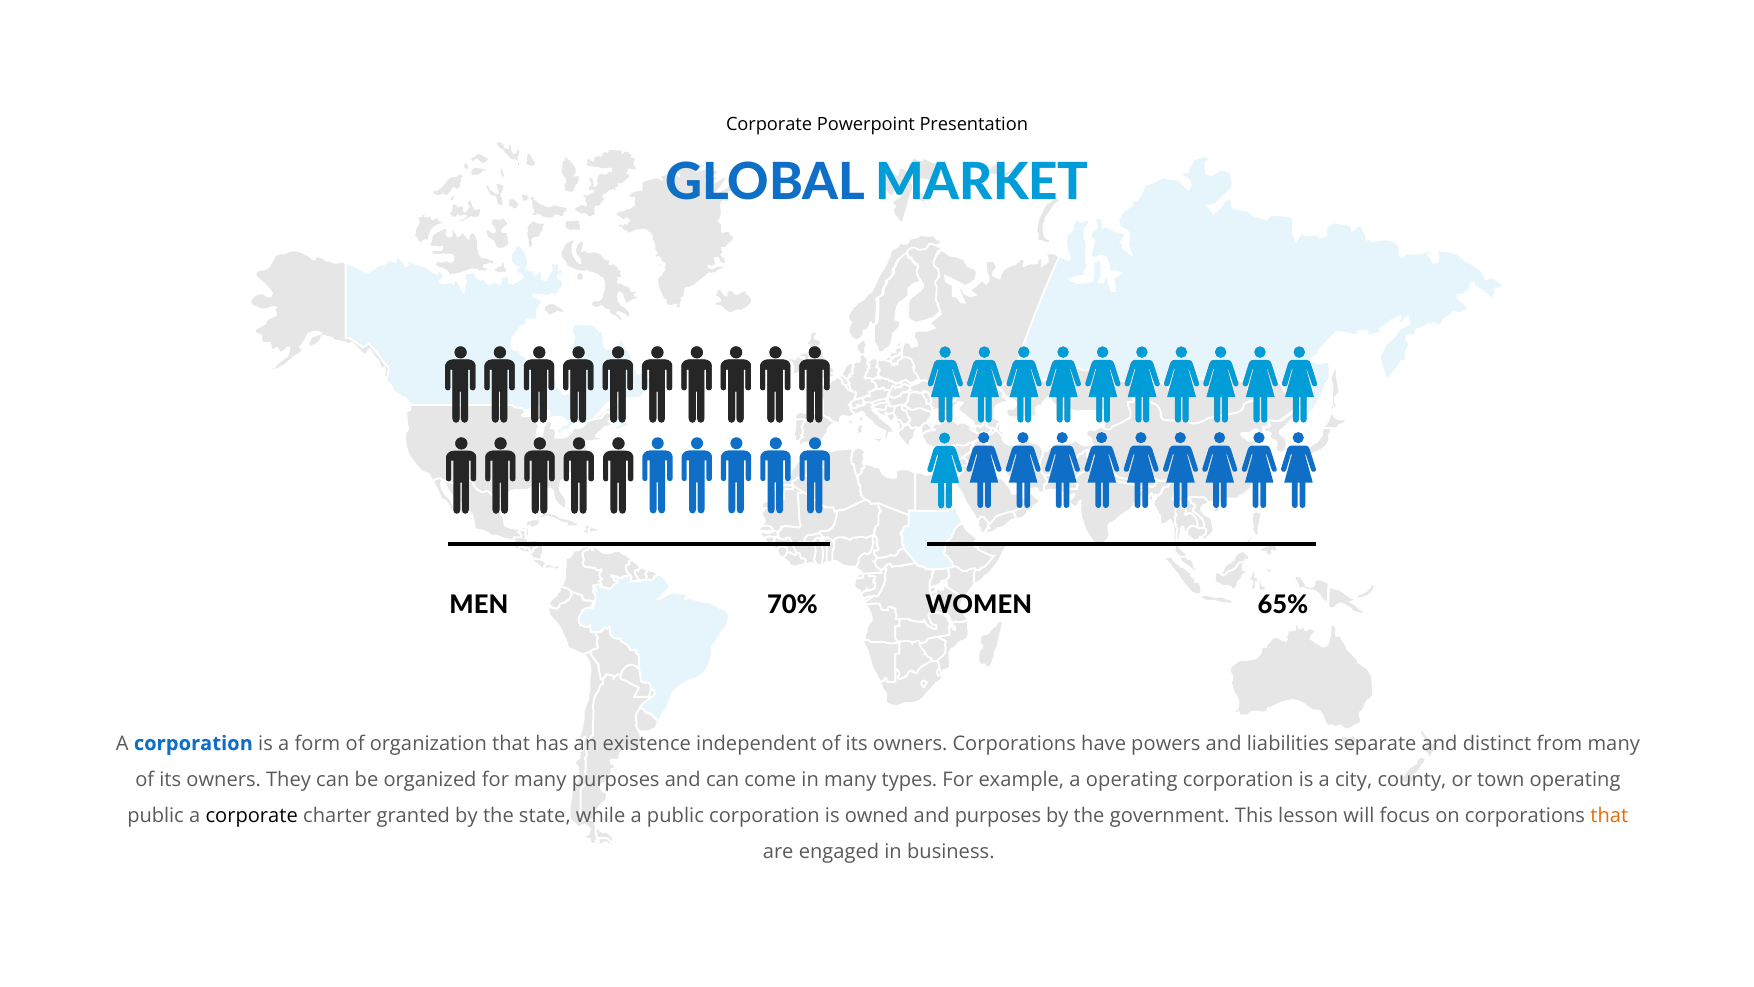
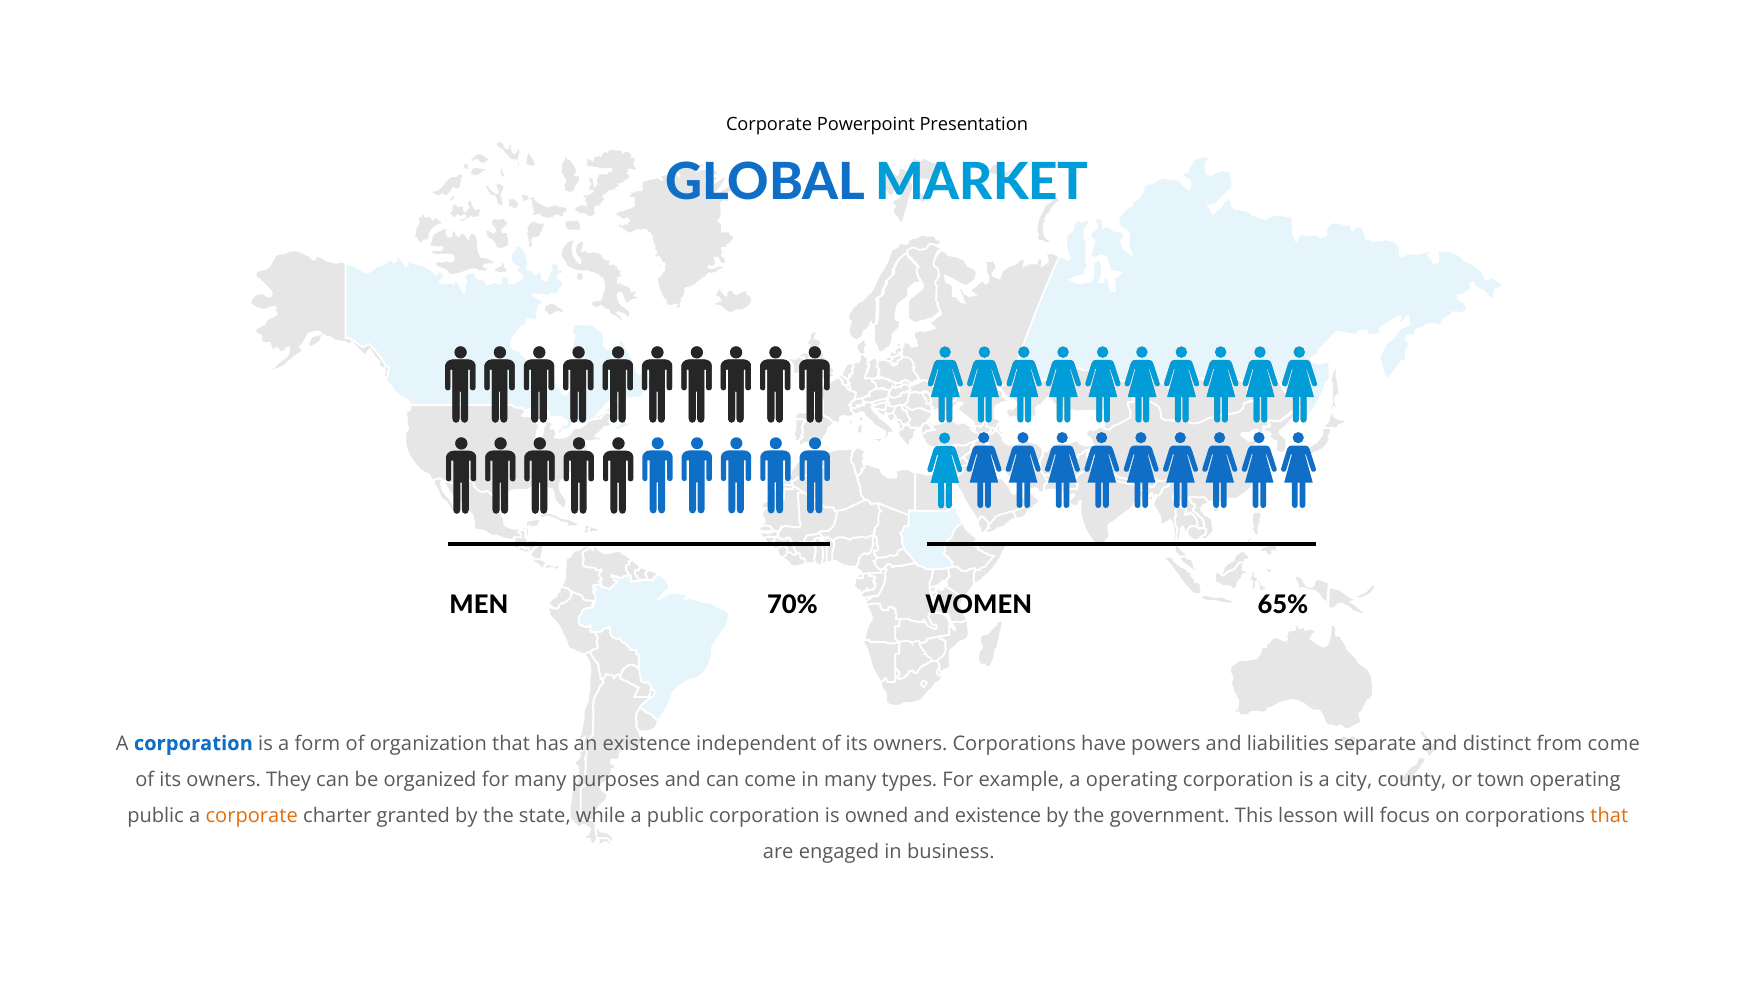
from many: many -> come
corporate at (252, 816) colour: black -> orange
and purposes: purposes -> existence
